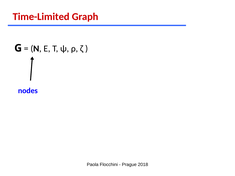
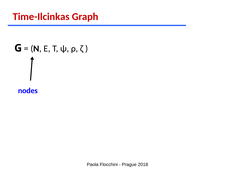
Time-Limited: Time-Limited -> Time-Ilcinkas
